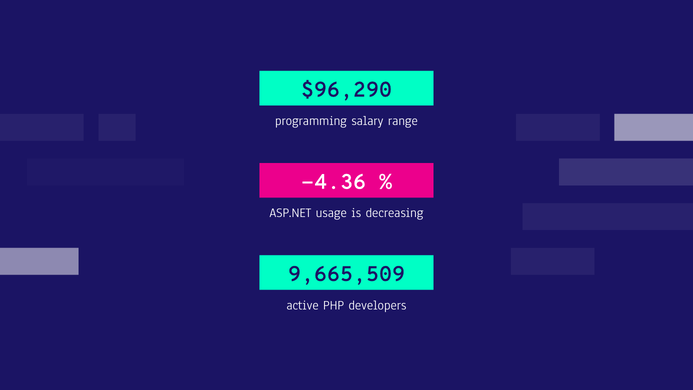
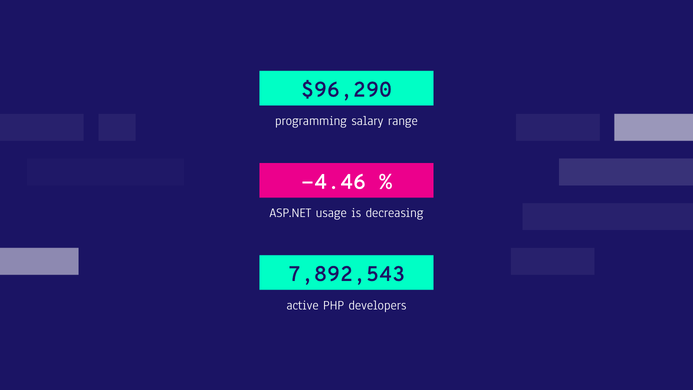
-4.36: -4.36 -> -4.46
9,665,509: 9,665,509 -> 7,892,543
